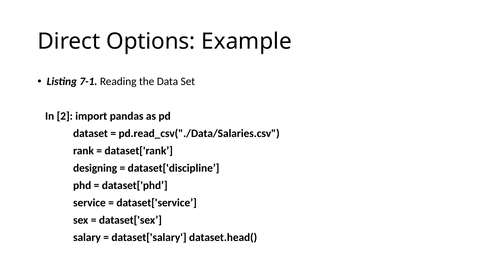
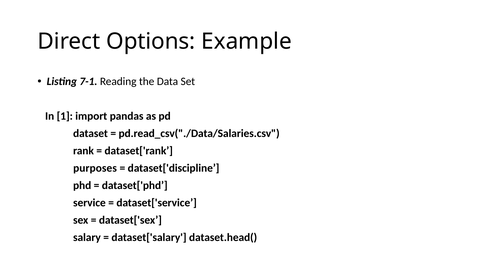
2: 2 -> 1
designing: designing -> purposes
